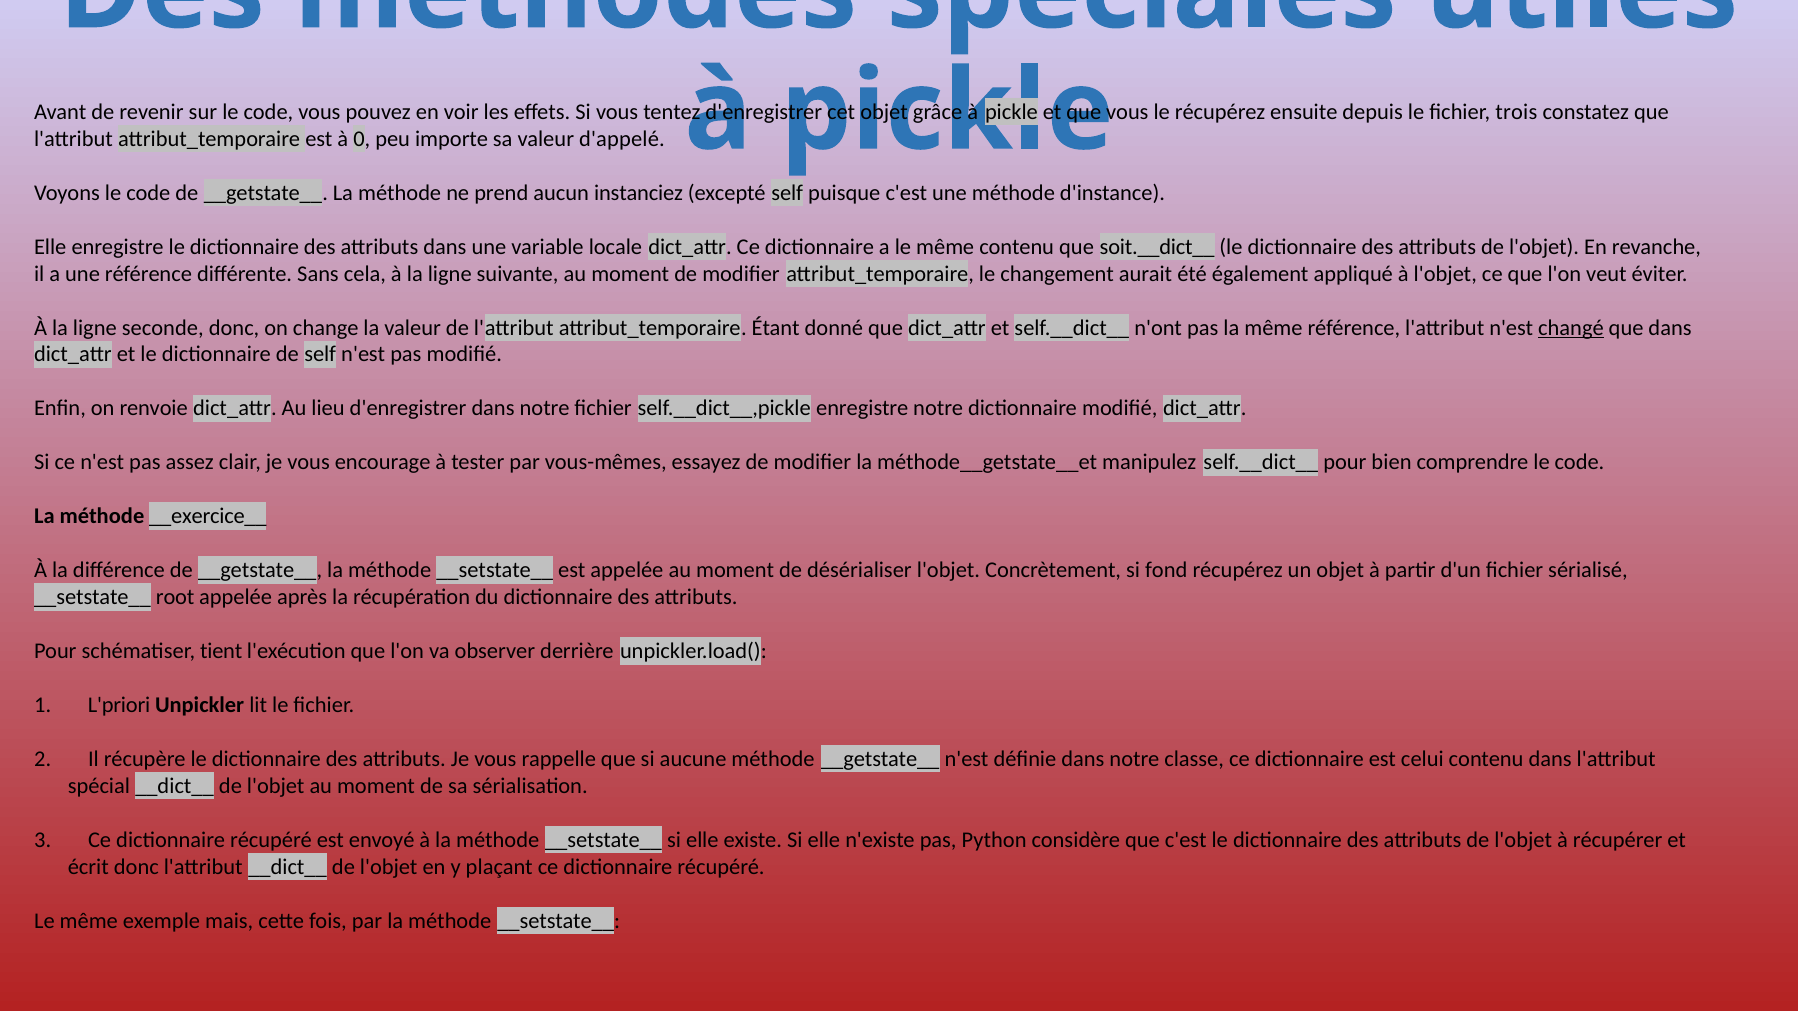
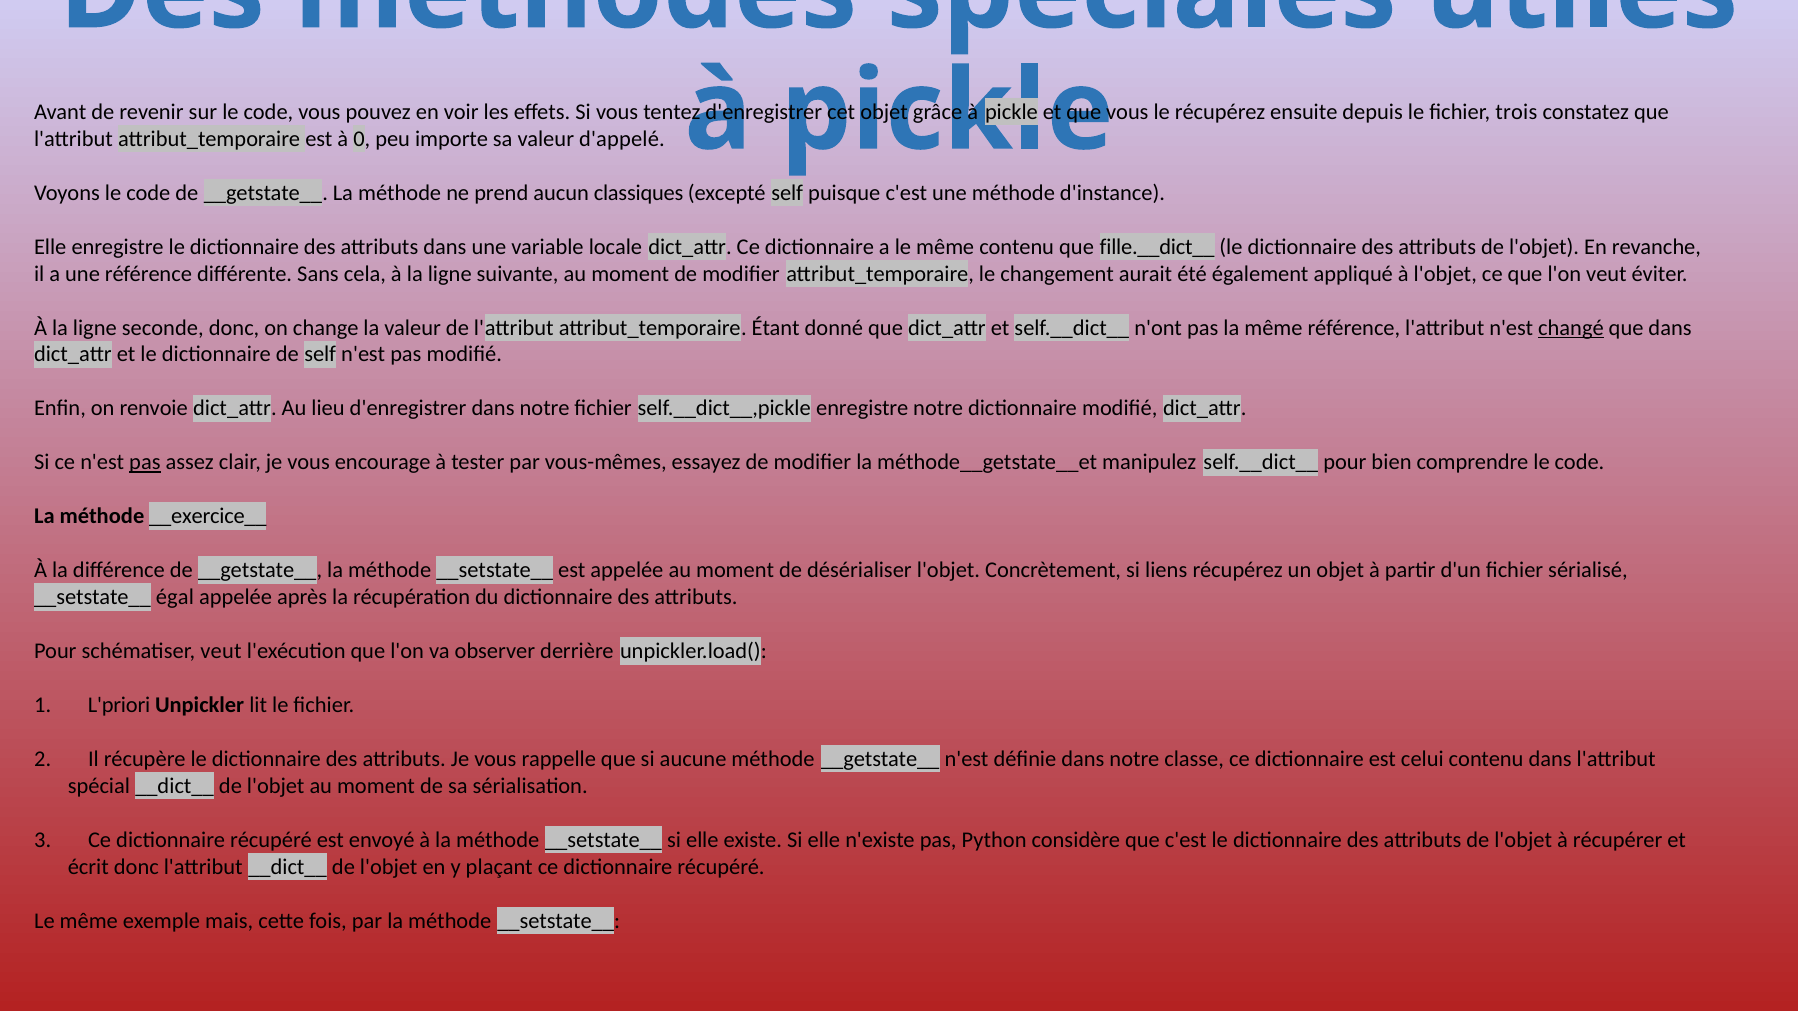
instanciez: instanciez -> classiques
soit.__dict__: soit.__dict__ -> fille.__dict__
pas at (145, 463) underline: none -> present
fond: fond -> liens
root: root -> égal
schématiser tient: tient -> veut
